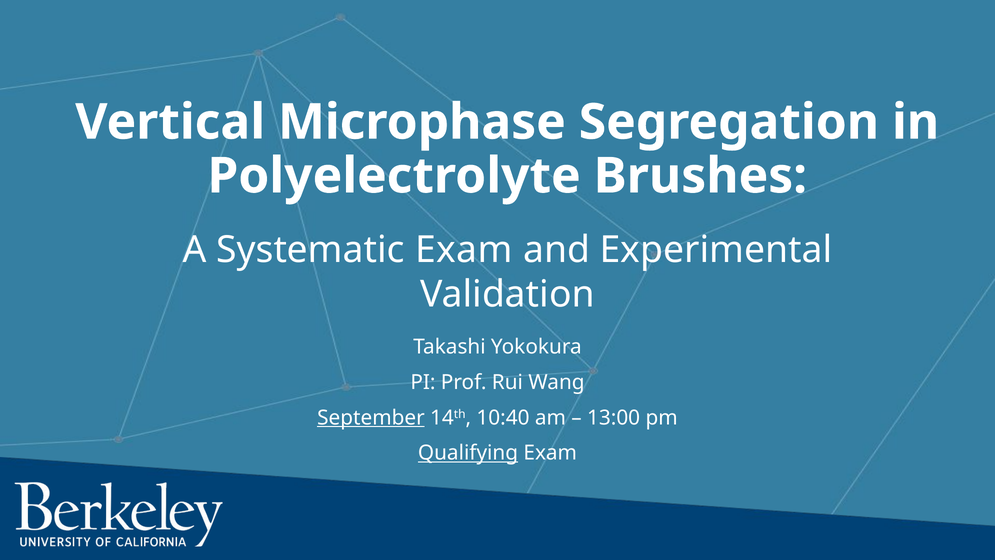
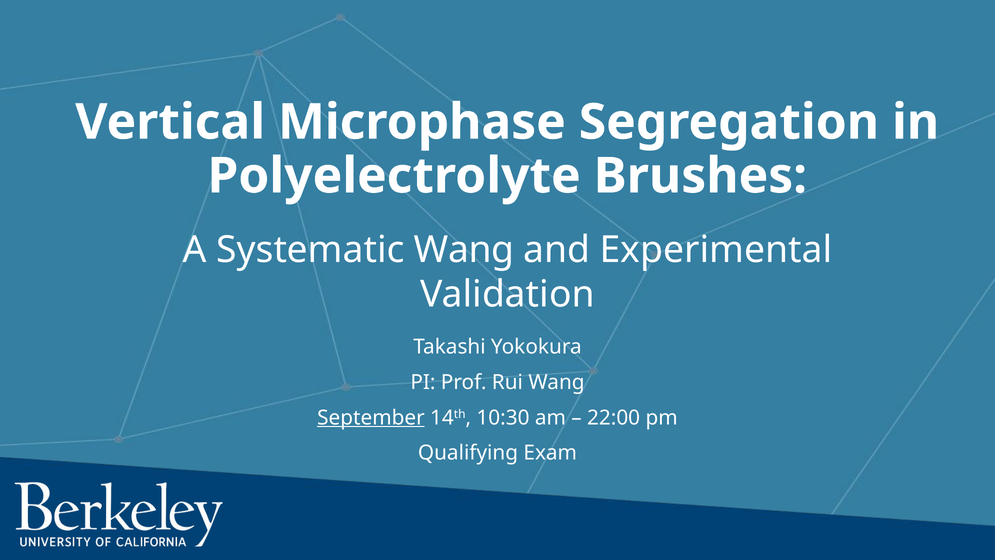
Systematic Exam: Exam -> Wang
10:40: 10:40 -> 10:30
13:00: 13:00 -> 22:00
Qualifying underline: present -> none
